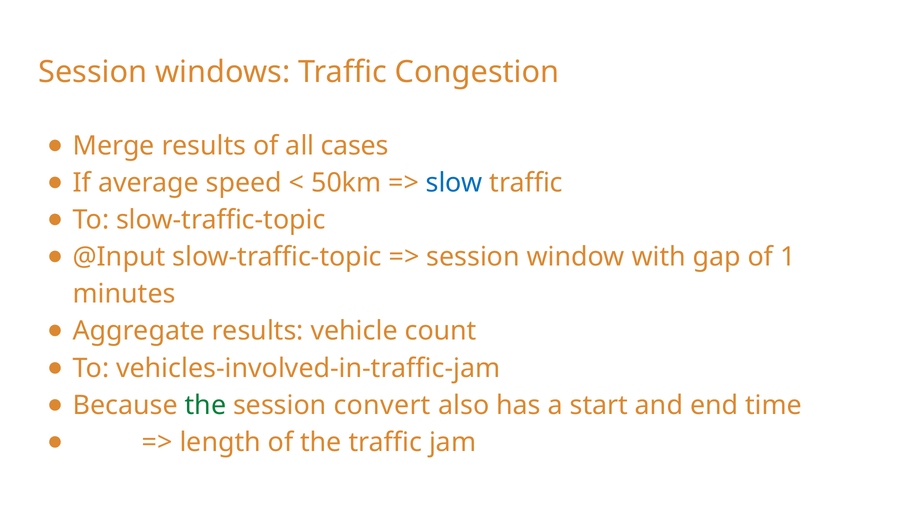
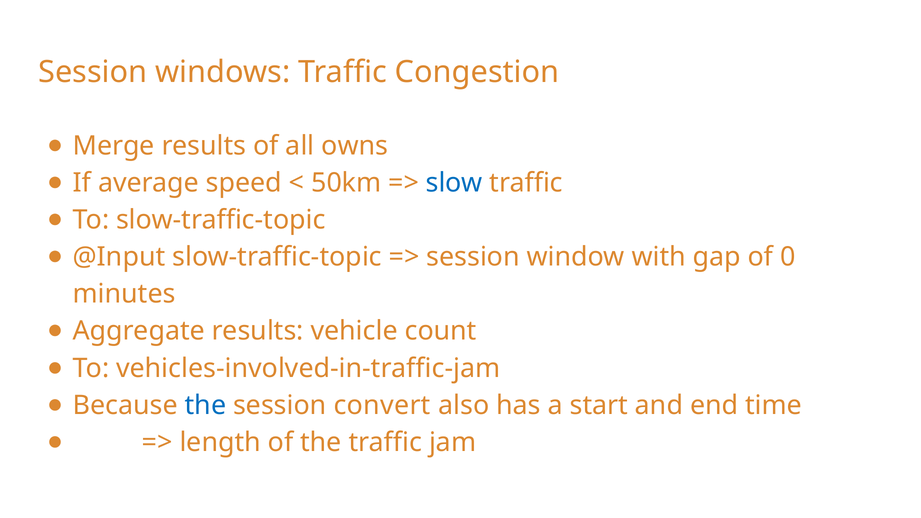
cases: cases -> owns
1: 1 -> 0
the at (206, 405) colour: green -> blue
